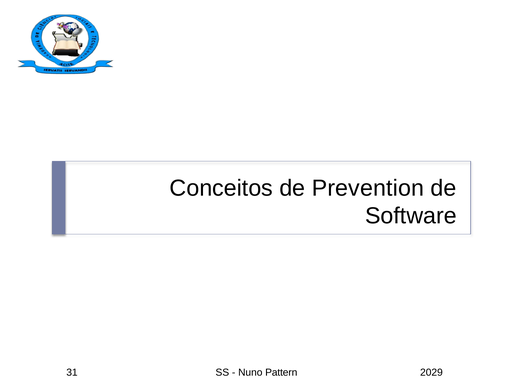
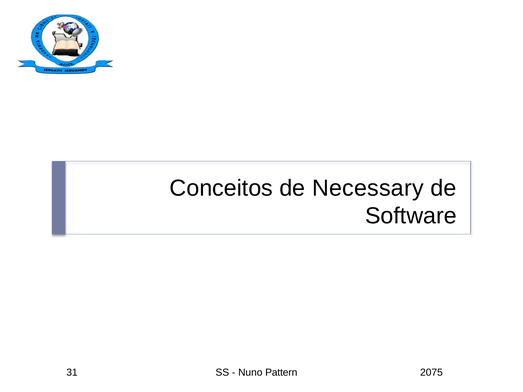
Prevention: Prevention -> Necessary
2029: 2029 -> 2075
